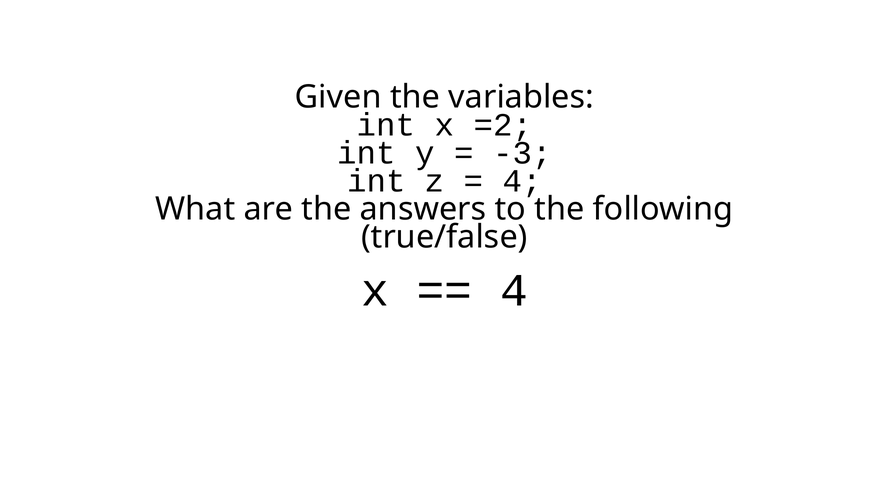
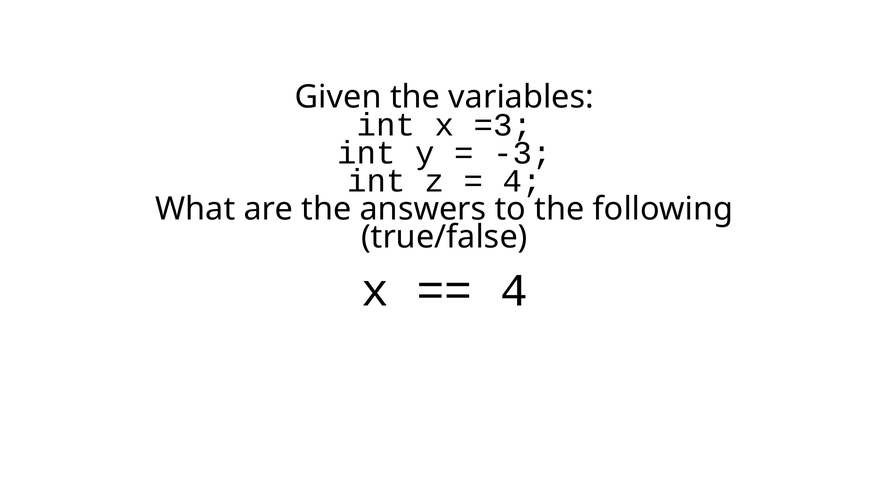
=2: =2 -> =3
